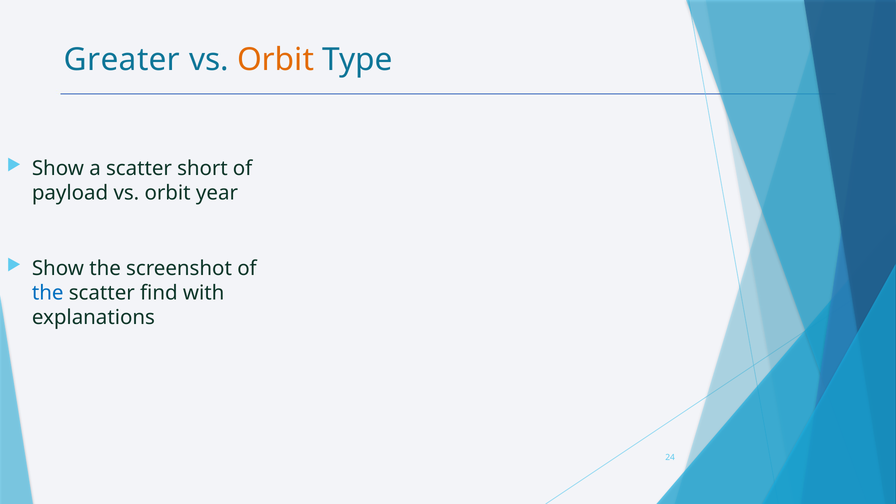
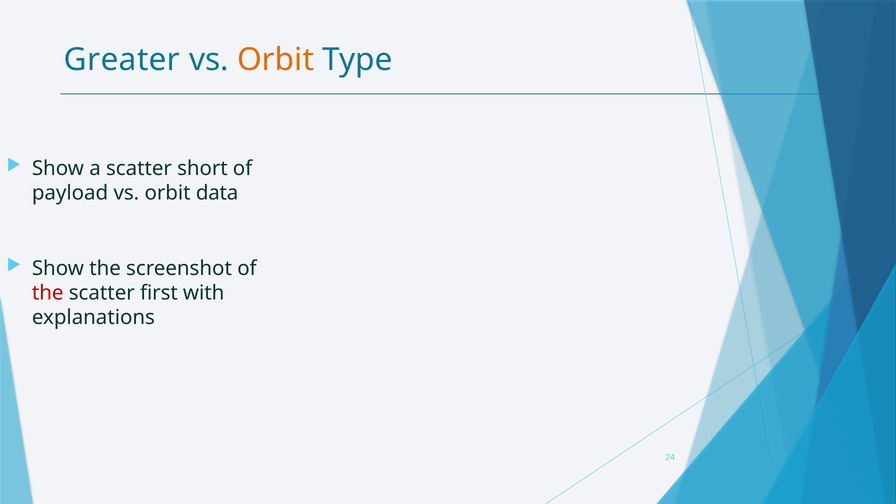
year: year -> data
the at (48, 293) colour: blue -> red
find: find -> first
